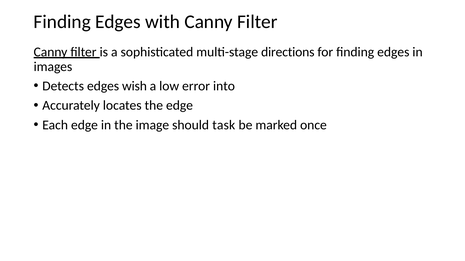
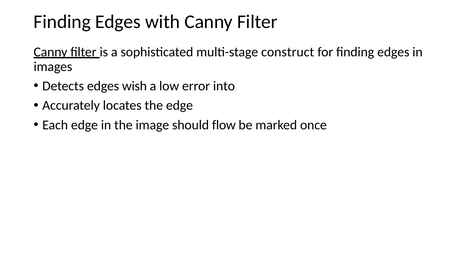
directions: directions -> construct
task: task -> flow
